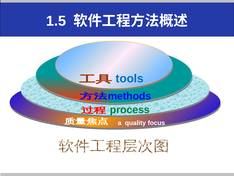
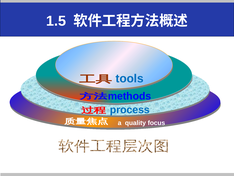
process colour: green -> blue
